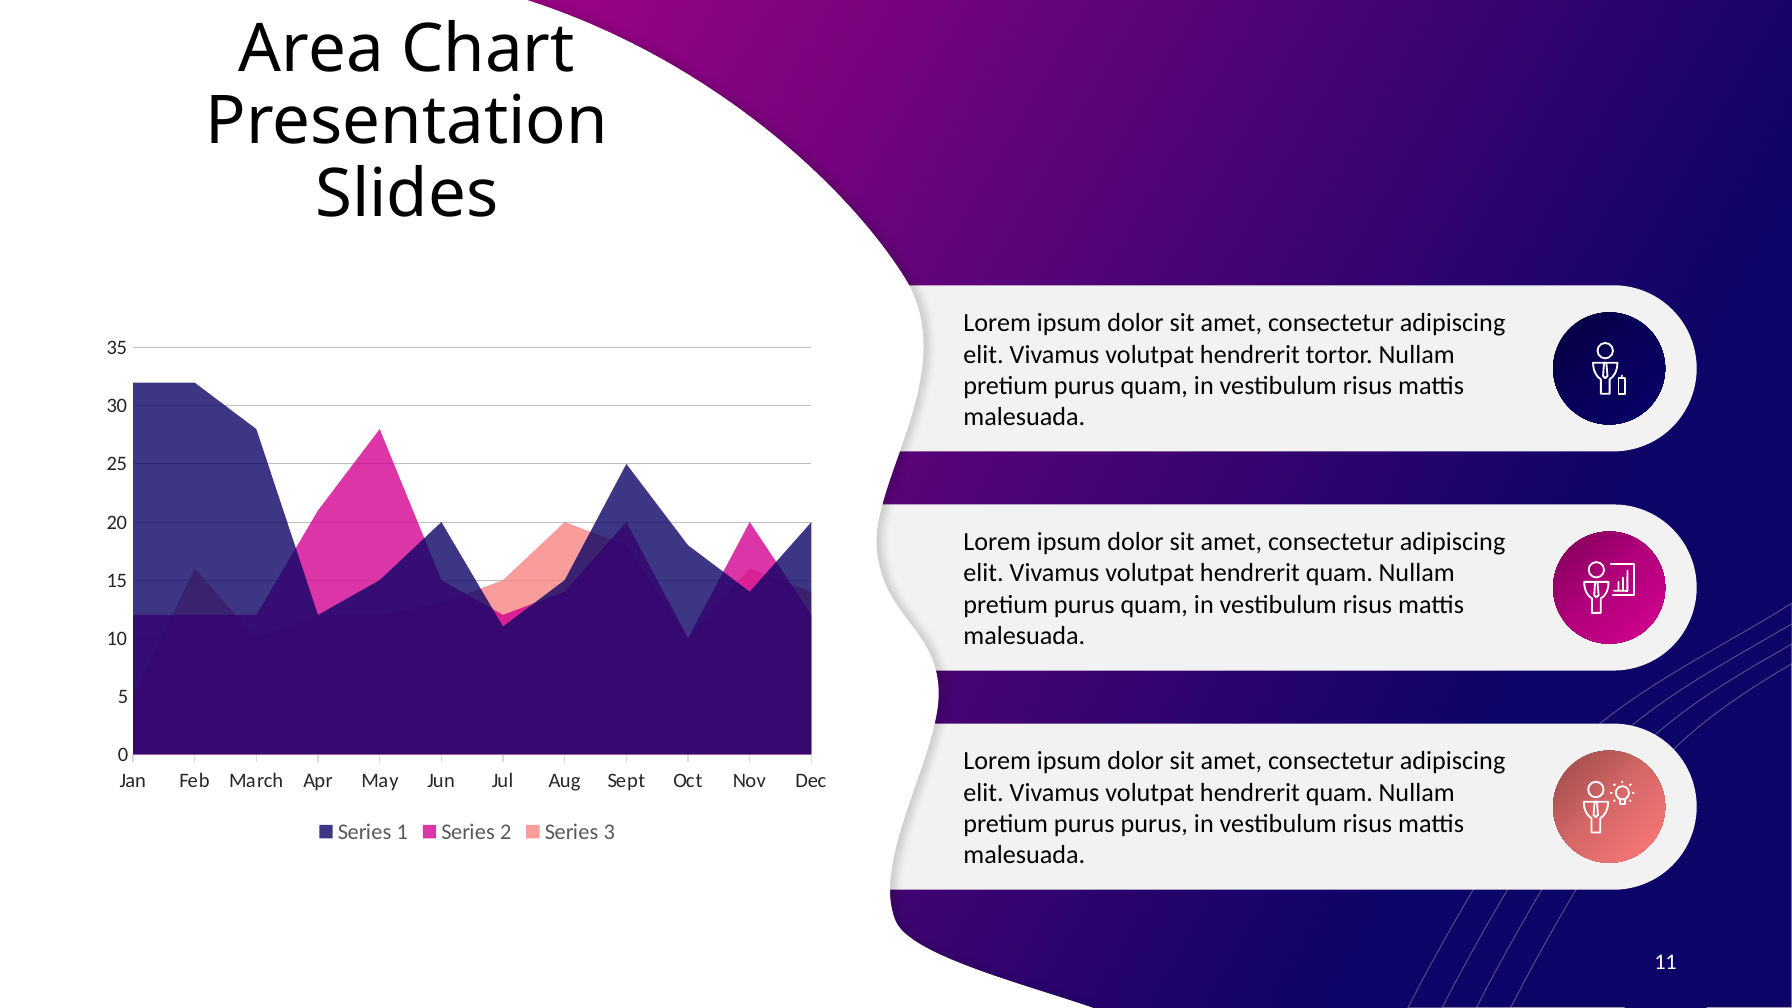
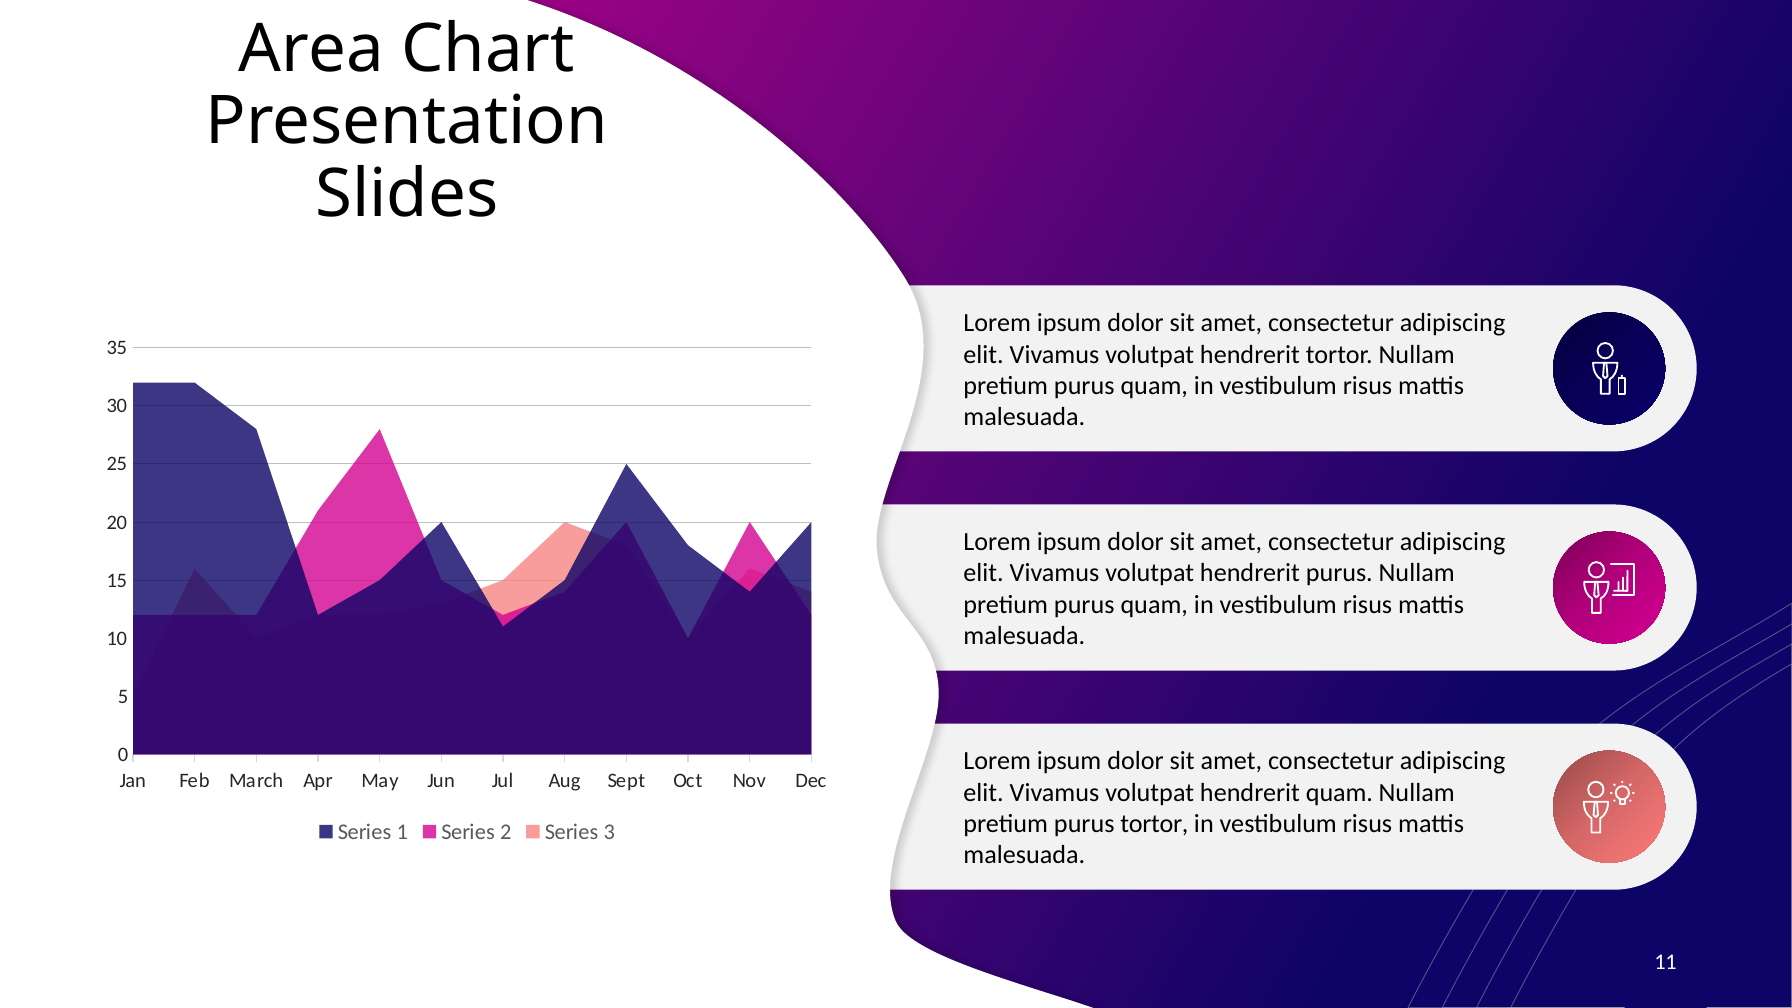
quam at (1339, 573): quam -> purus
purus at (1154, 824): purus -> tortor
